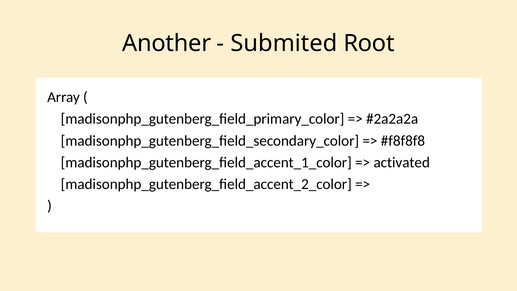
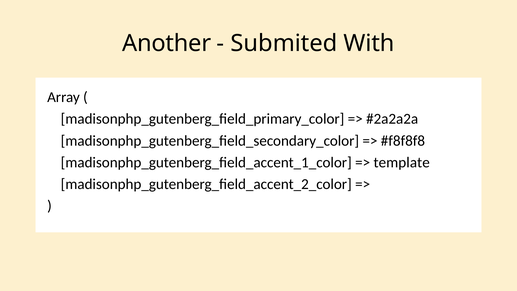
Root: Root -> With
activated: activated -> template
